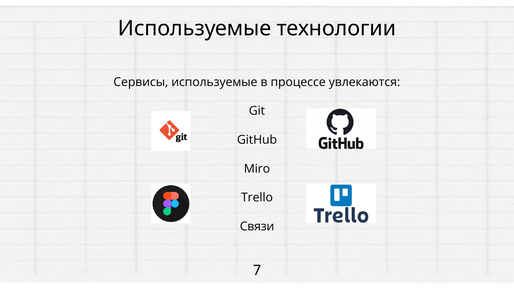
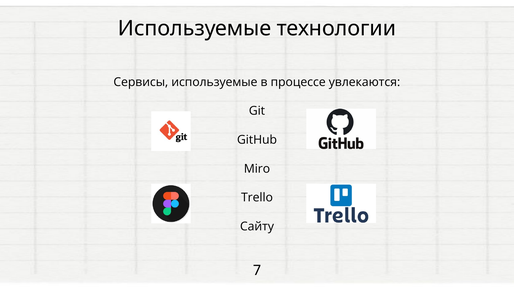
Связи: Связи -> Сайту
